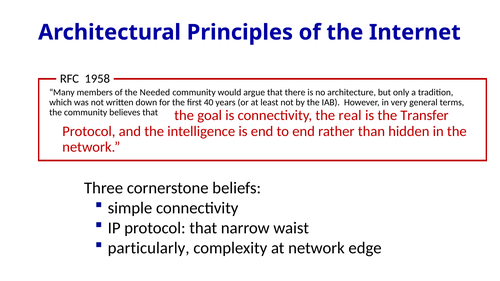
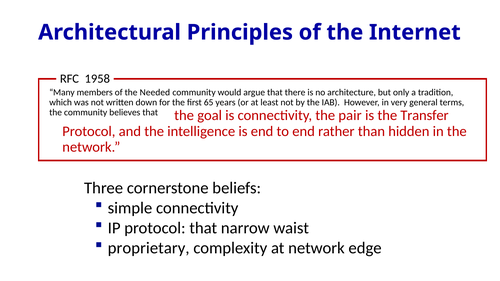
40: 40 -> 65
real: real -> pair
particularly: particularly -> proprietary
